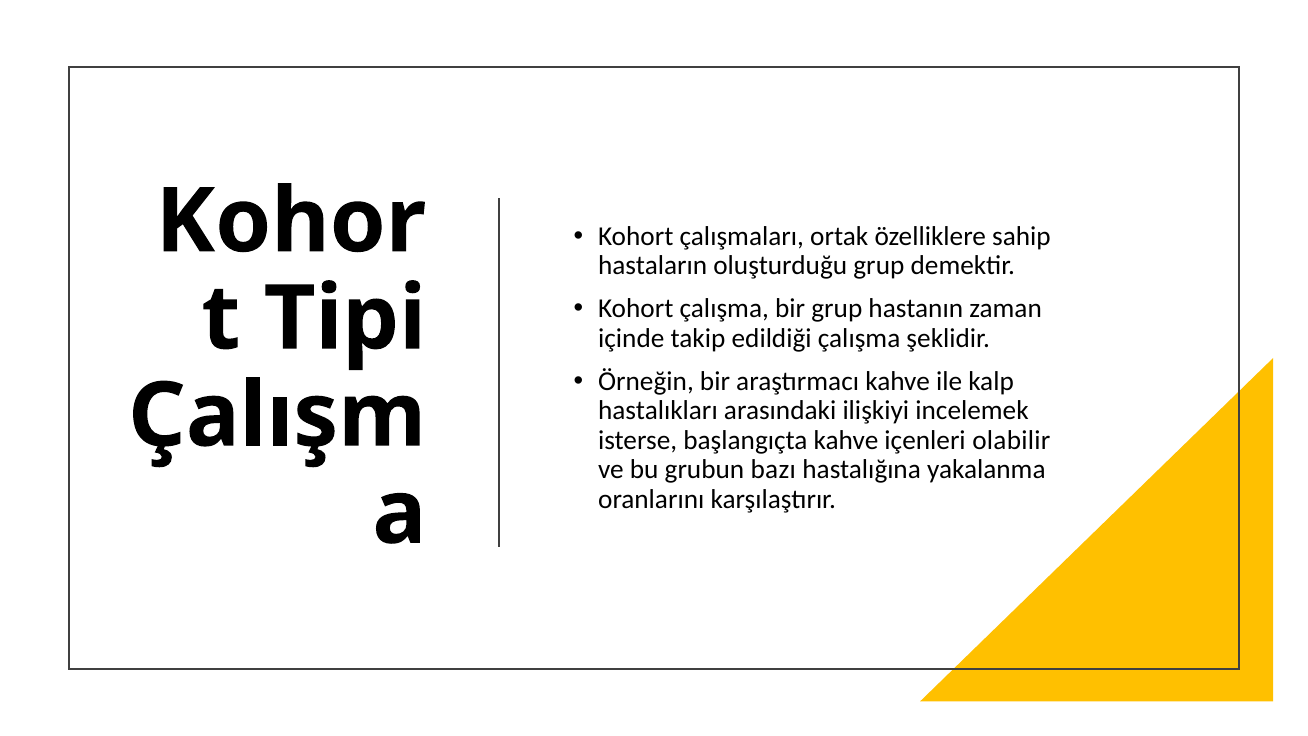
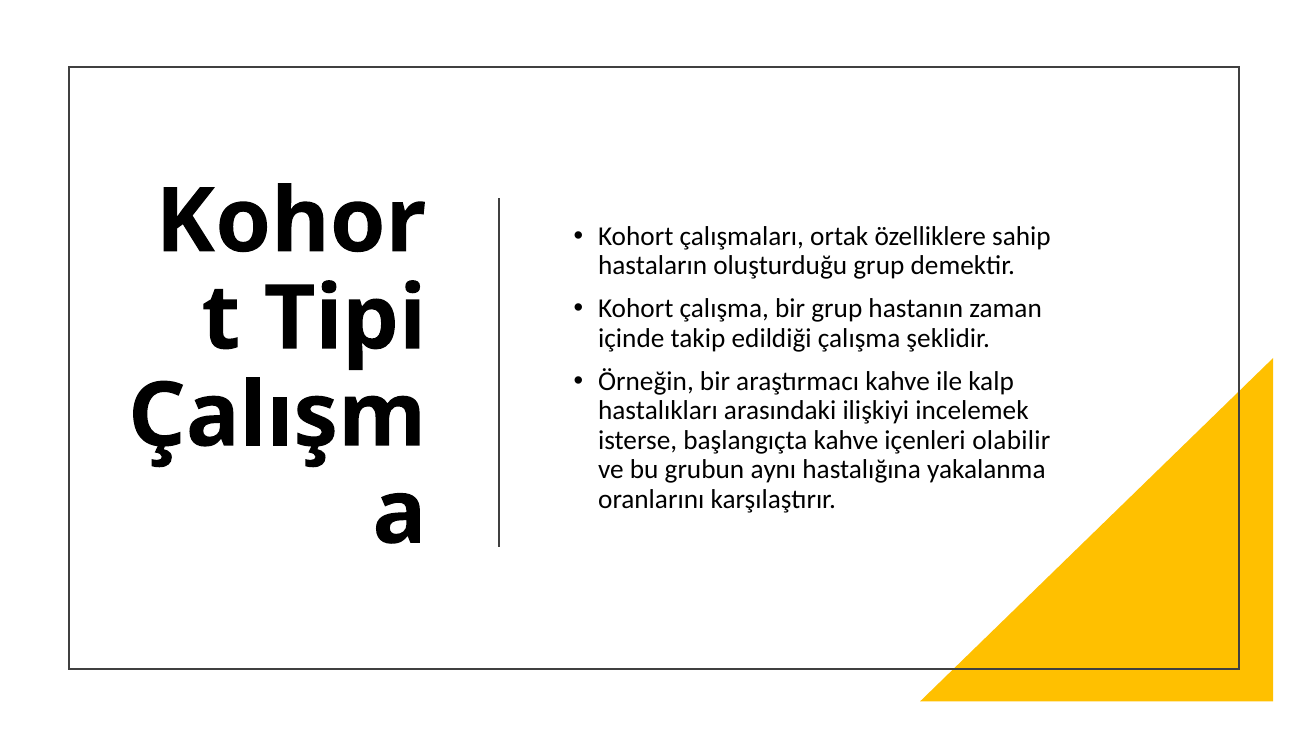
bazı: bazı -> aynı
